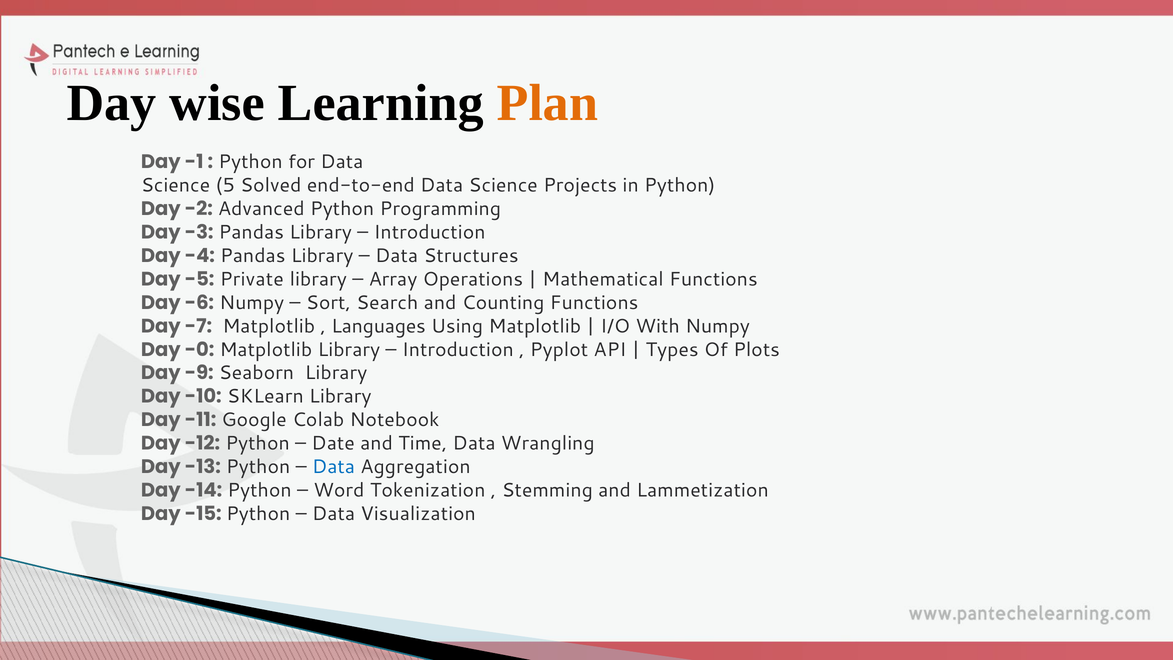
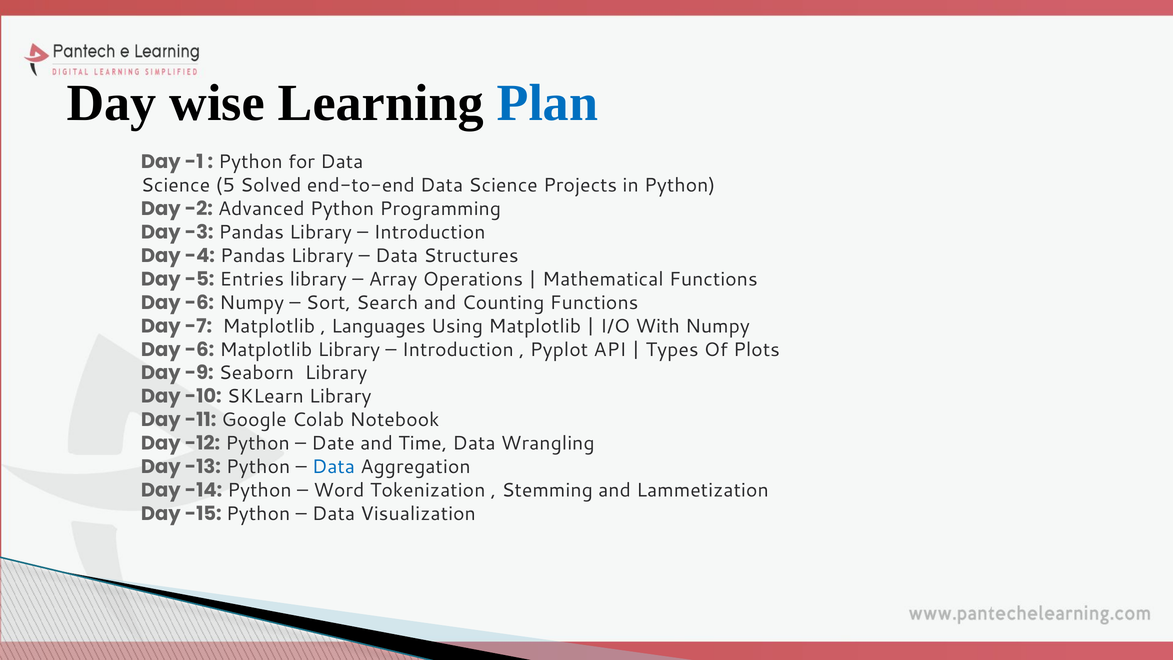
Plan colour: orange -> blue
Private: Private -> Entries
-0 at (200, 349): -0 -> -6
